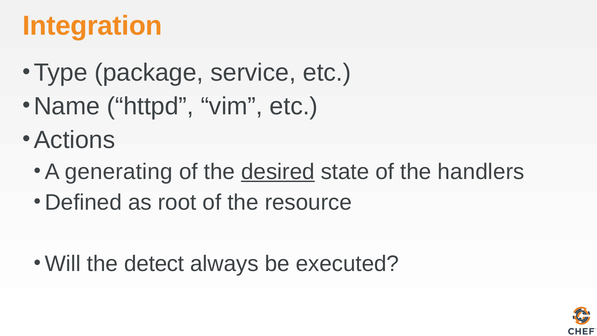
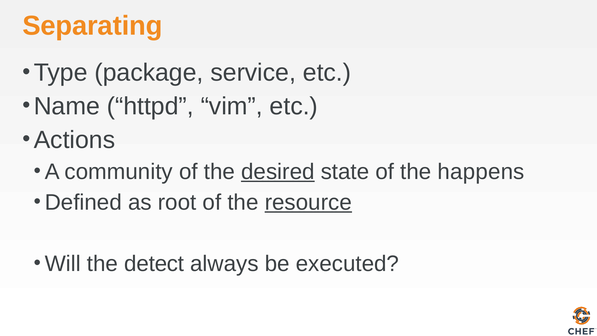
Integration: Integration -> Separating
generating: generating -> community
handlers: handlers -> happens
resource underline: none -> present
